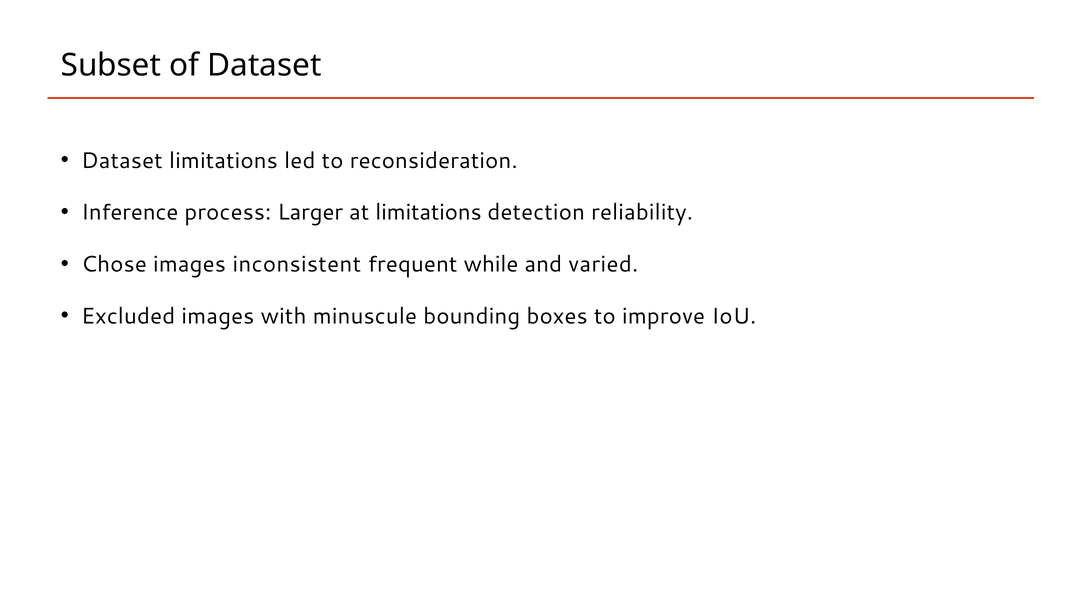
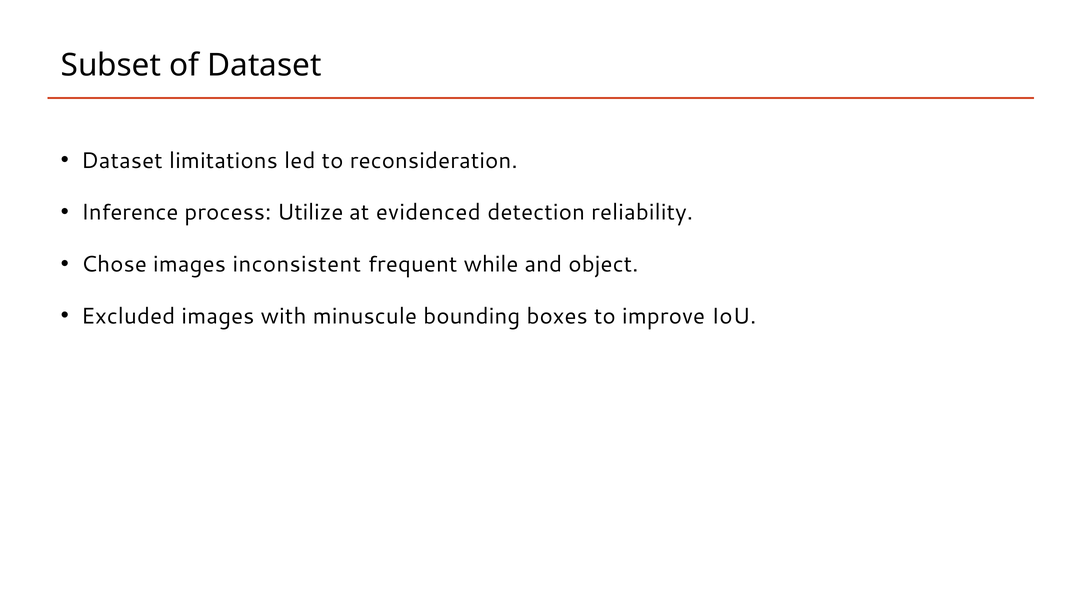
Larger: Larger -> Utilize
at limitations: limitations -> evidenced
varied: varied -> object
